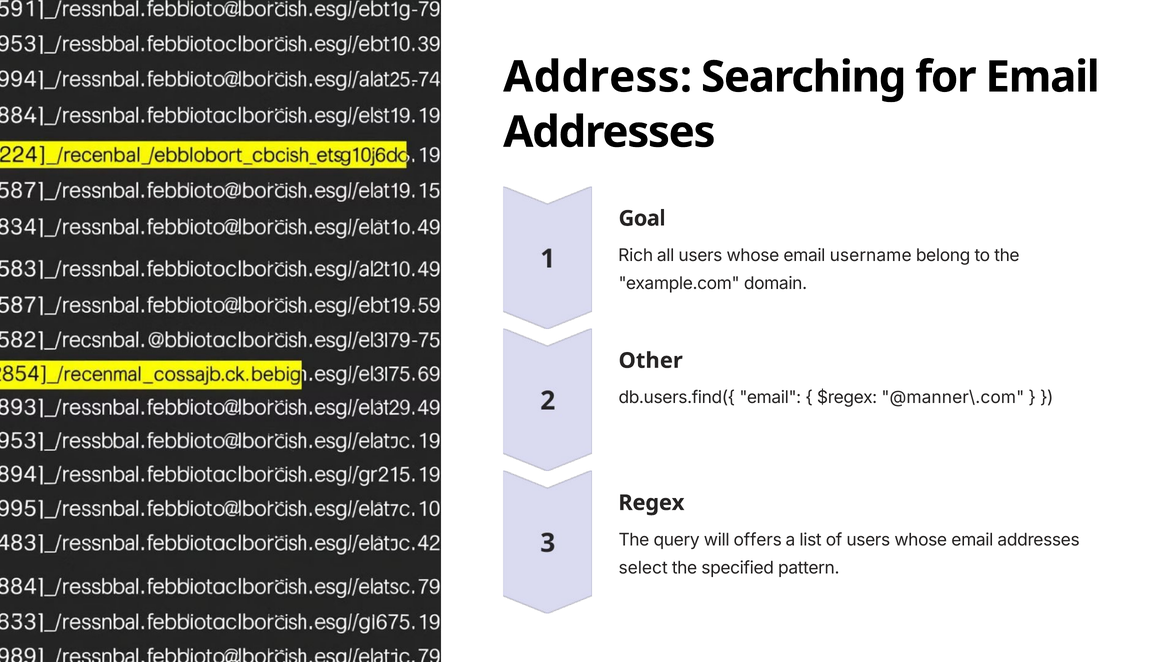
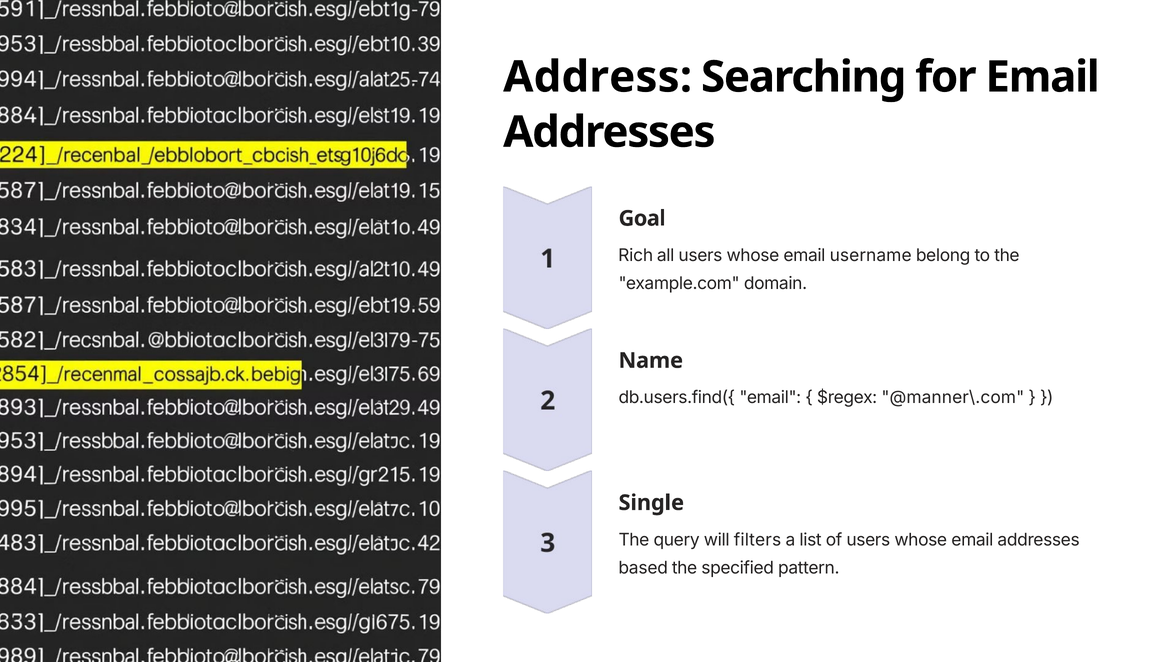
Other: Other -> Name
Regex: Regex -> Single
offers: offers -> filters
select: select -> based
